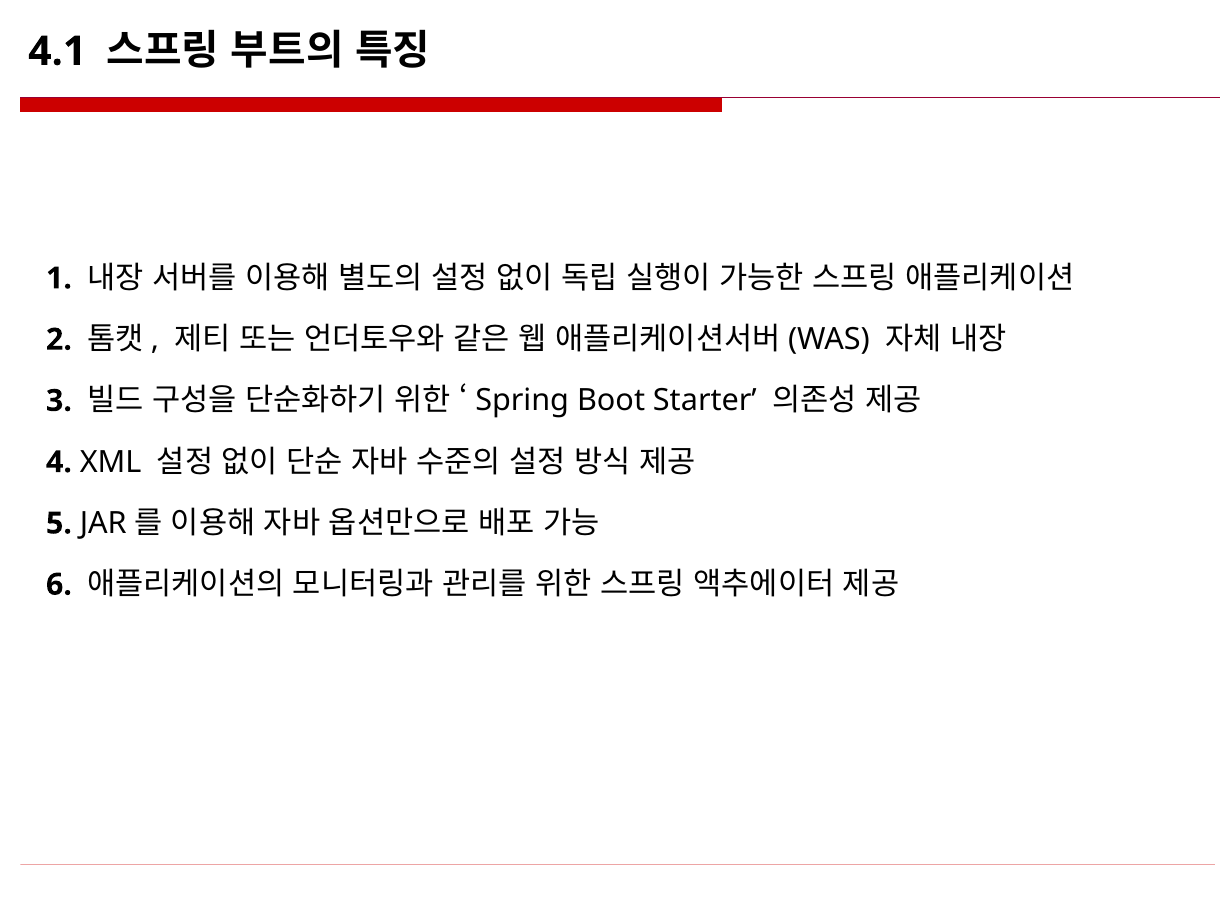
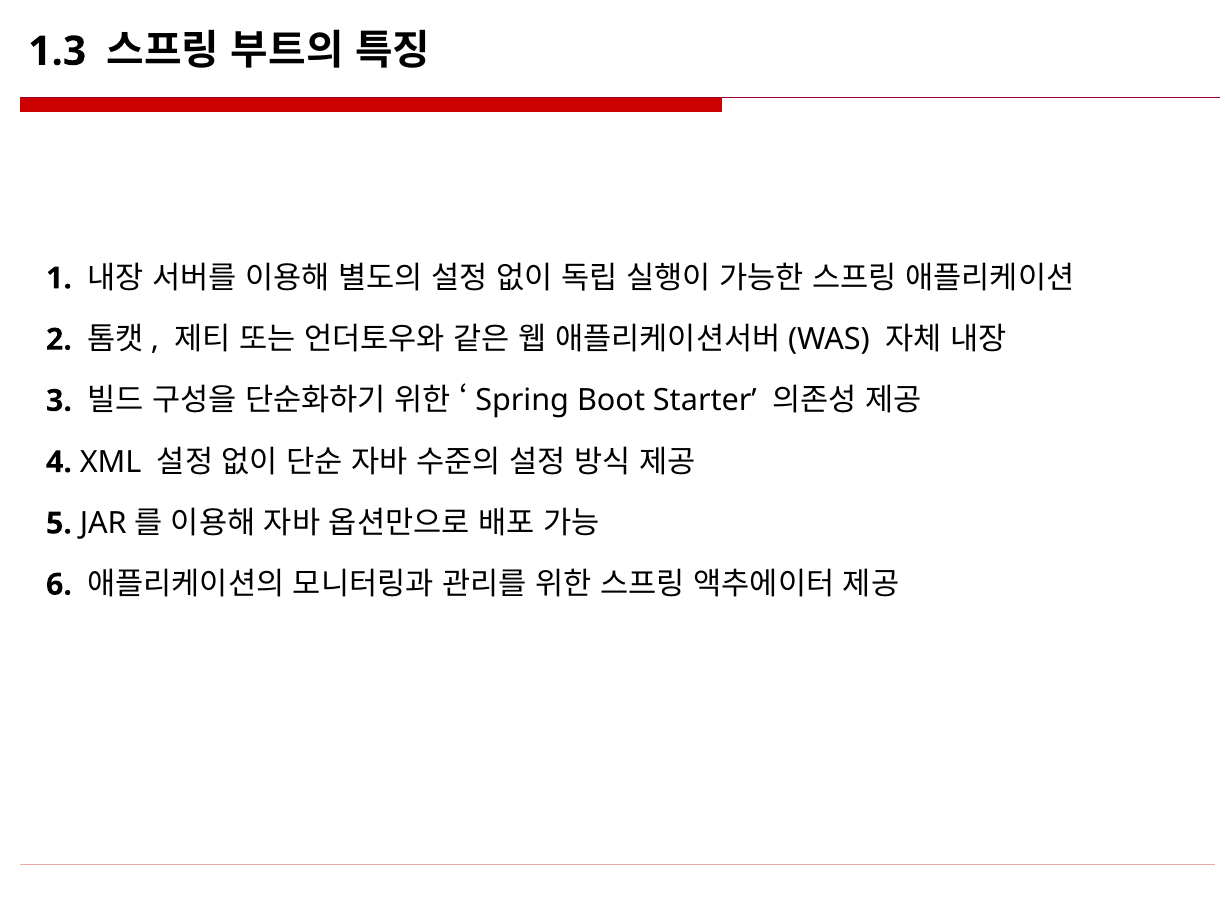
4.1: 4.1 -> 1.3
